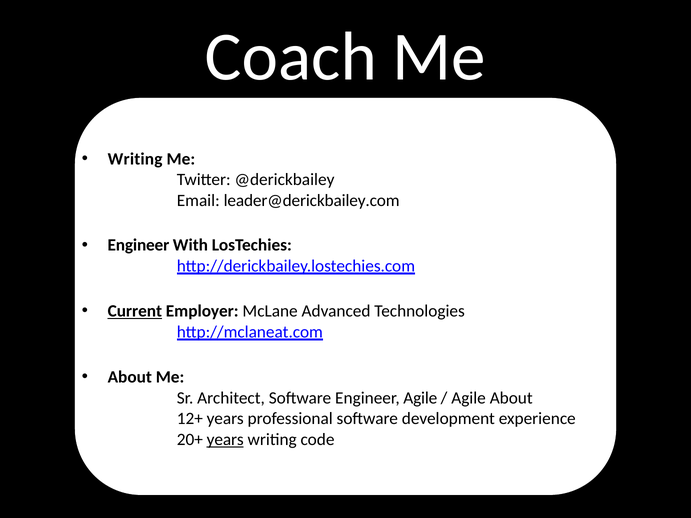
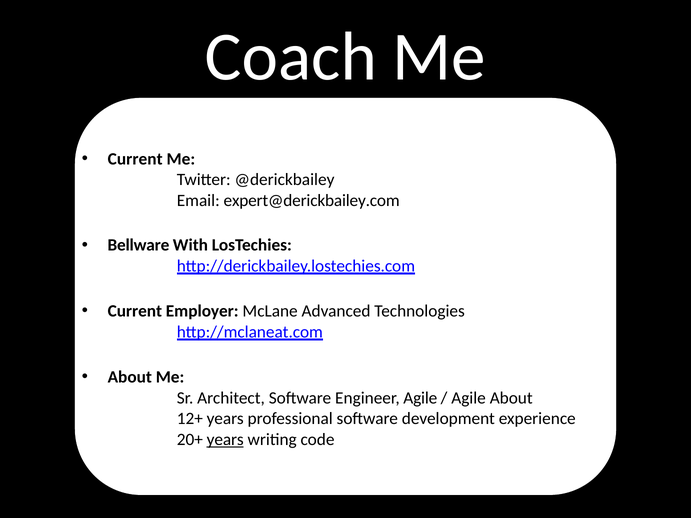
Writing at (135, 159): Writing -> Current
leader@derickbailey.com: leader@derickbailey.com -> expert@derickbailey.com
Engineer at (138, 245): Engineer -> Bellware
Current at (135, 311) underline: present -> none
